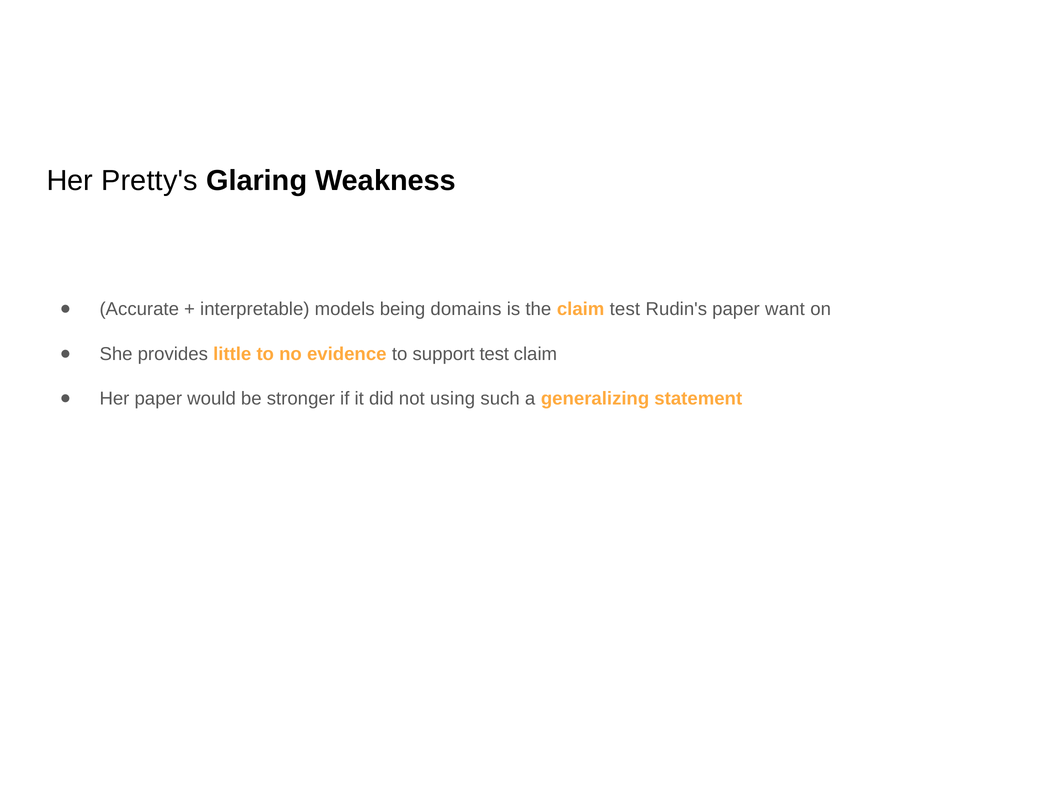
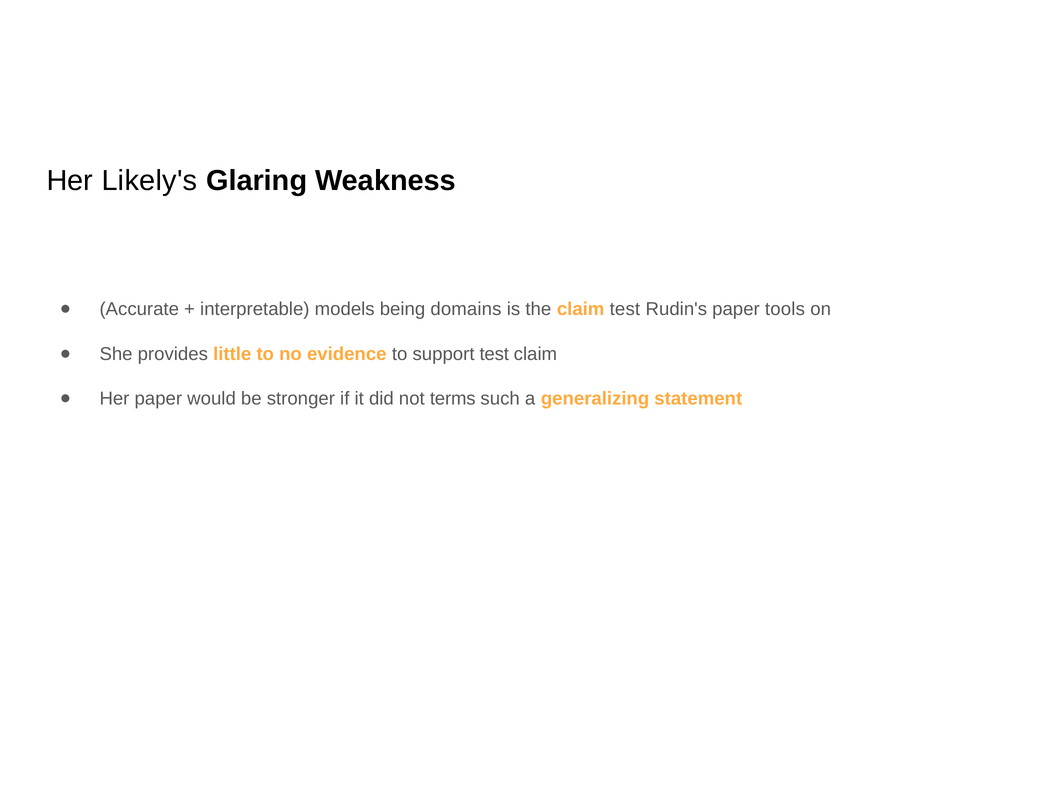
Pretty's: Pretty's -> Likely's
want: want -> tools
using: using -> terms
